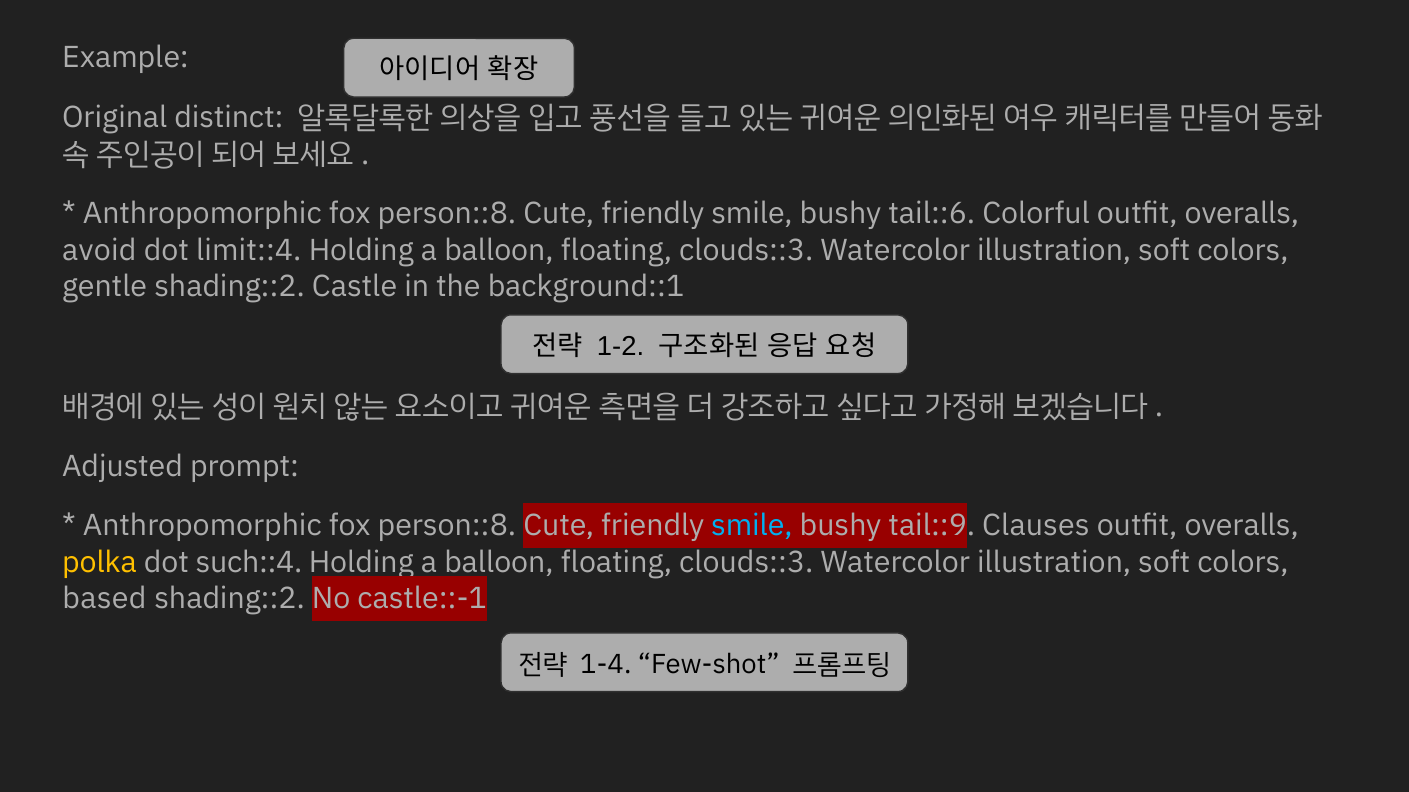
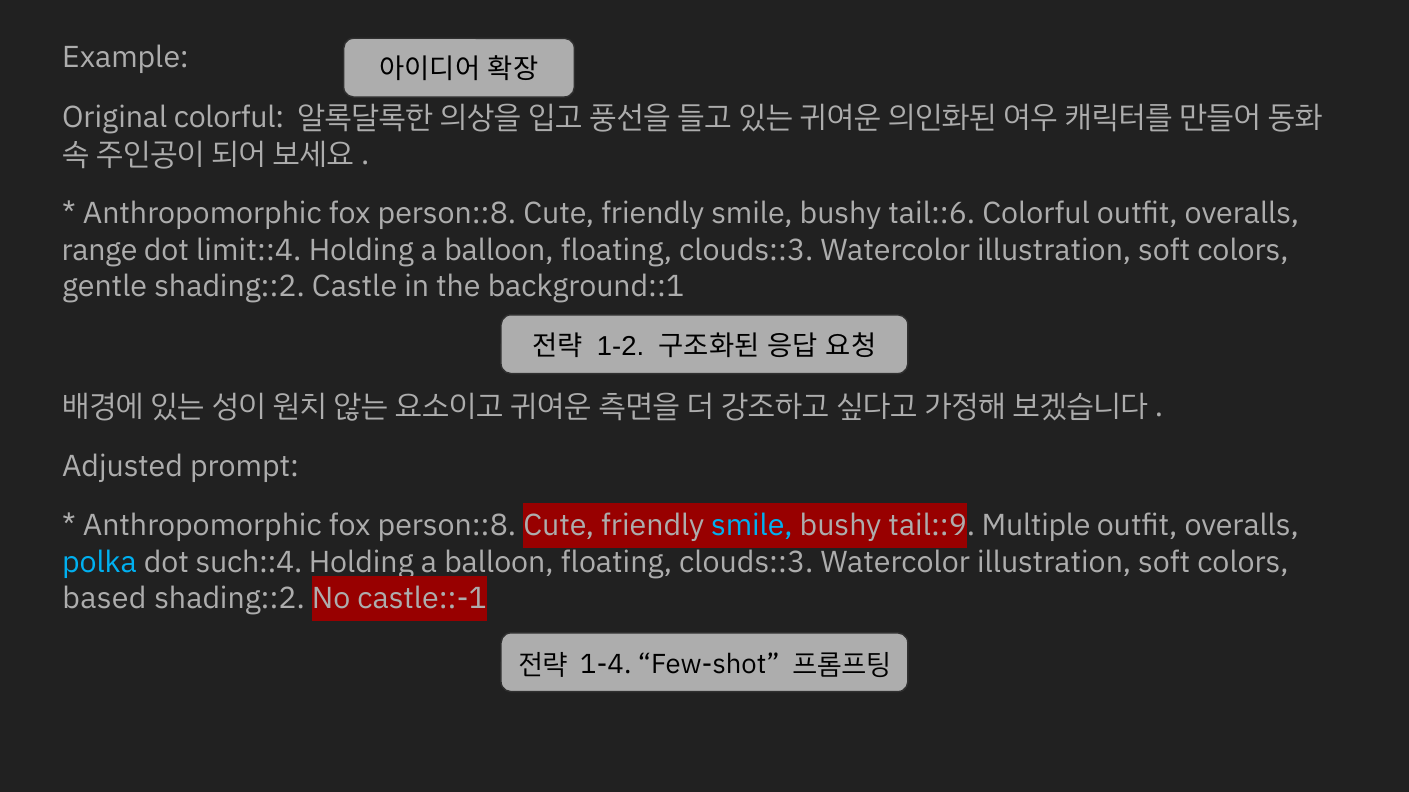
Original distinct: distinct -> colorful
avoid: avoid -> range
Clauses: Clauses -> Multiple
polka colour: yellow -> light blue
